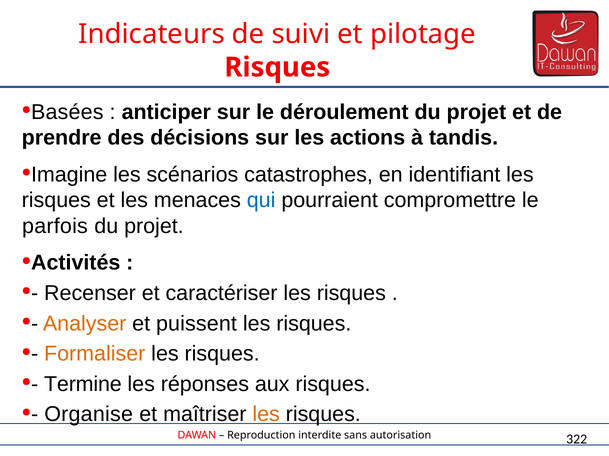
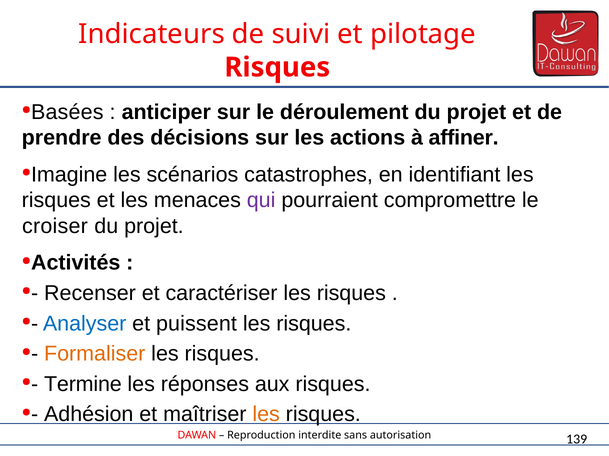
tandis: tandis -> affiner
qui colour: blue -> purple
parfois: parfois -> croiser
Analyser colour: orange -> blue
Organise: Organise -> Adhésion
322: 322 -> 139
